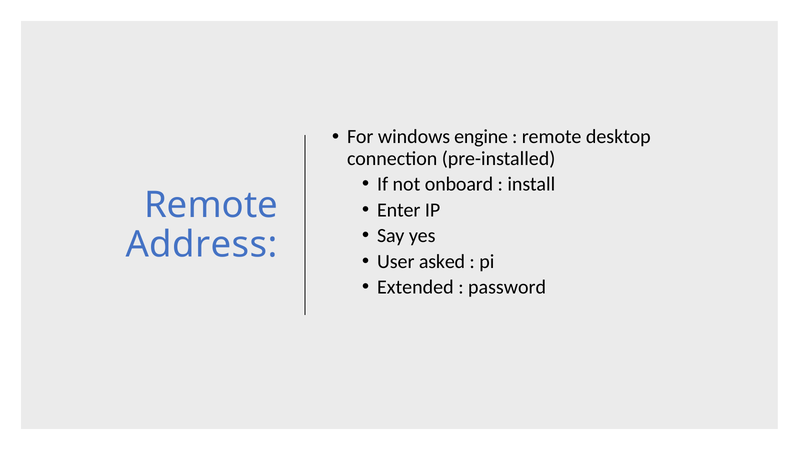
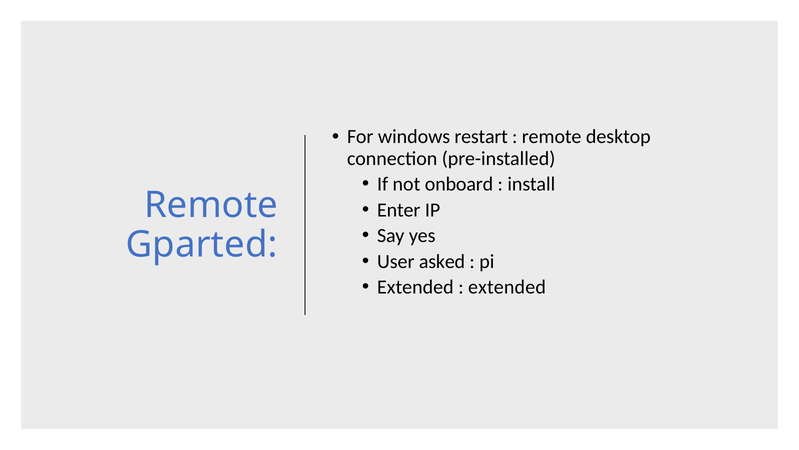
engine: engine -> restart
Address: Address -> Gparted
password at (507, 287): password -> extended
